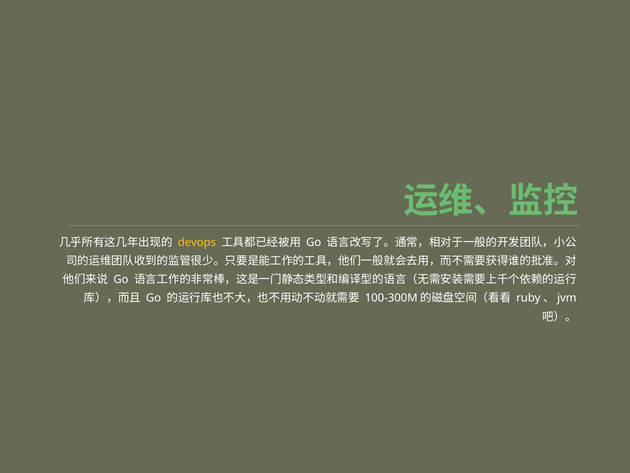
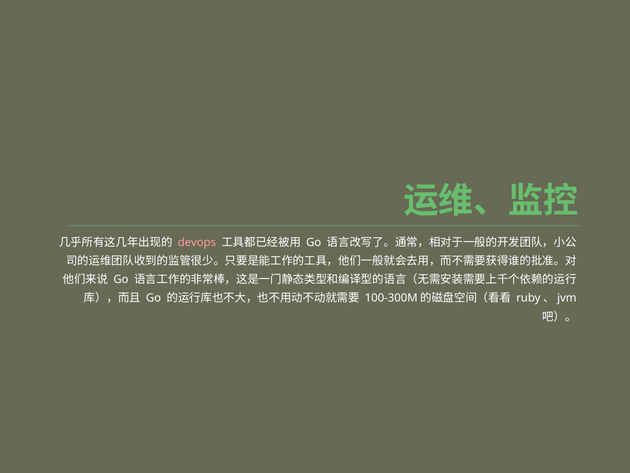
devops colour: yellow -> pink
